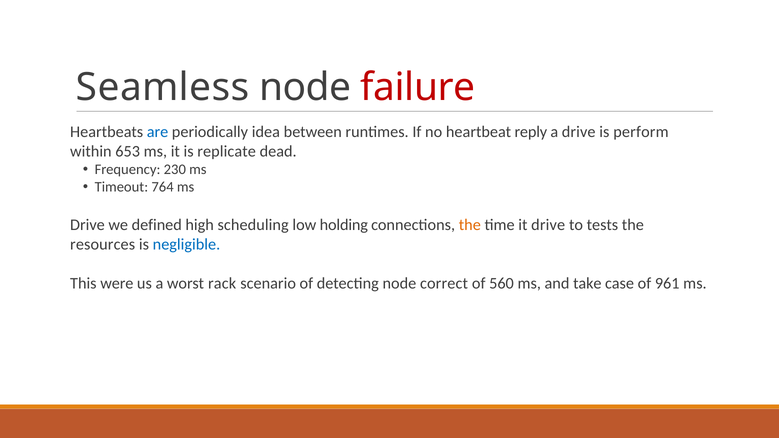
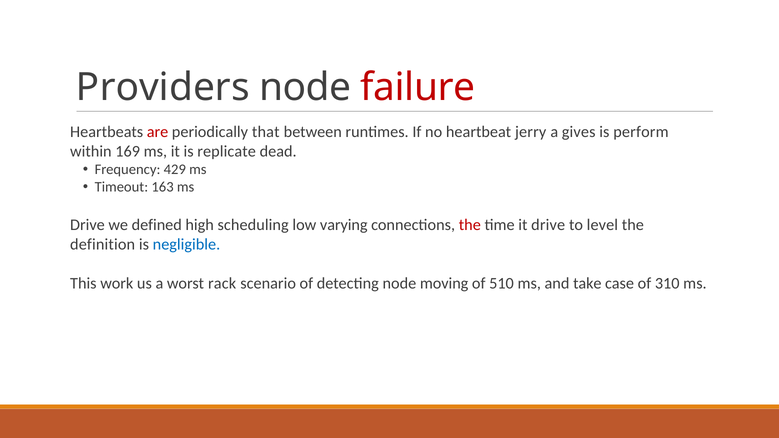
Seamless: Seamless -> Providers
are colour: blue -> red
idea: idea -> that
reply: reply -> jerry
a drive: drive -> gives
653: 653 -> 169
230: 230 -> 429
764: 764 -> 163
holding: holding -> varying
the at (470, 225) colour: orange -> red
tests: tests -> level
resources: resources -> definition
were: were -> work
correct: correct -> moving
560: 560 -> 510
961: 961 -> 310
